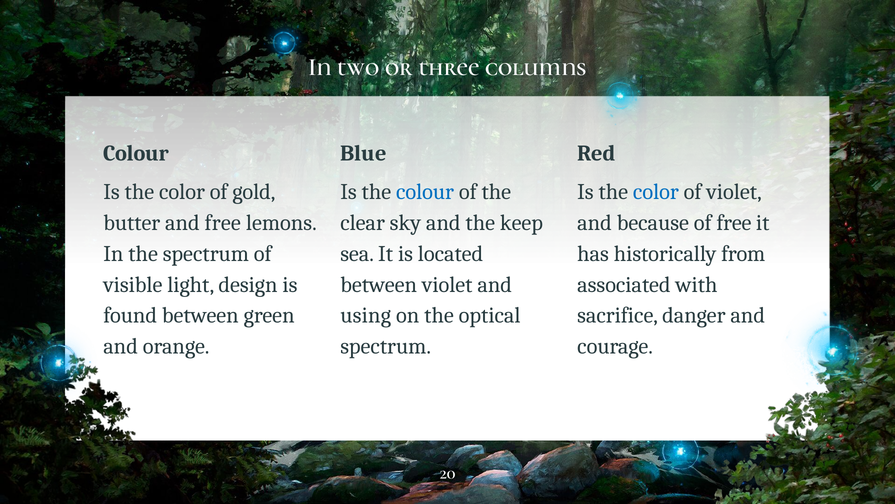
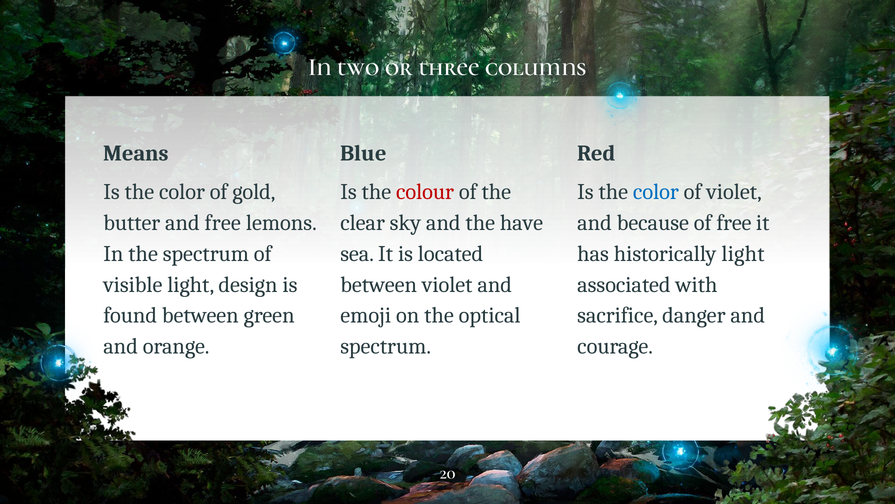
Colour at (136, 153): Colour -> Means
colour at (425, 192) colour: blue -> red
keep: keep -> have
historically from: from -> light
using: using -> emoji
